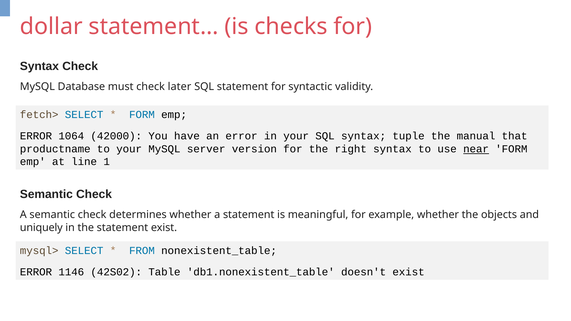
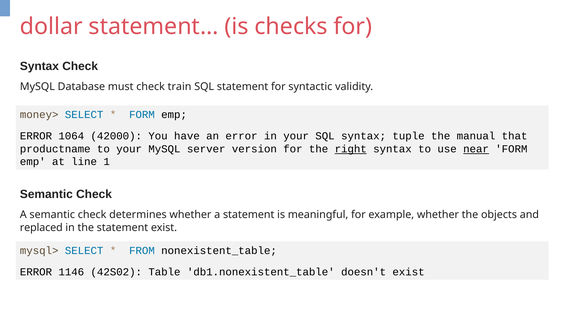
later: later -> train
fetch>: fetch> -> money>
right underline: none -> present
uniquely: uniquely -> replaced
